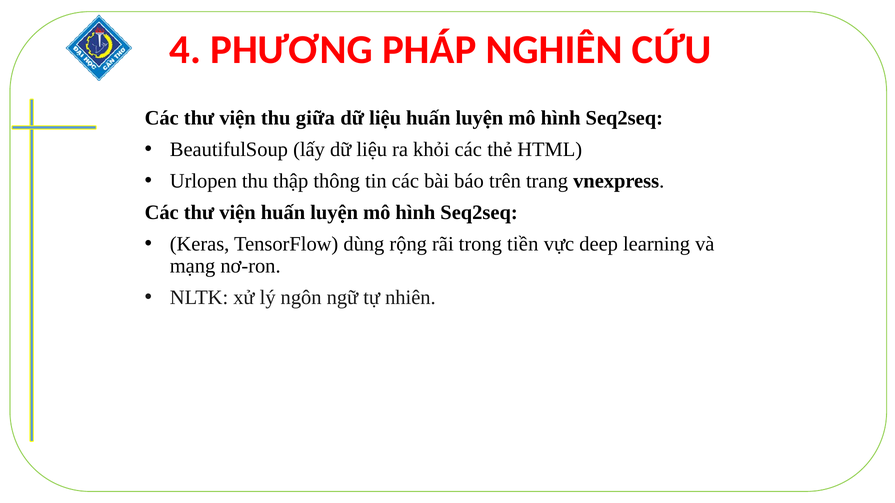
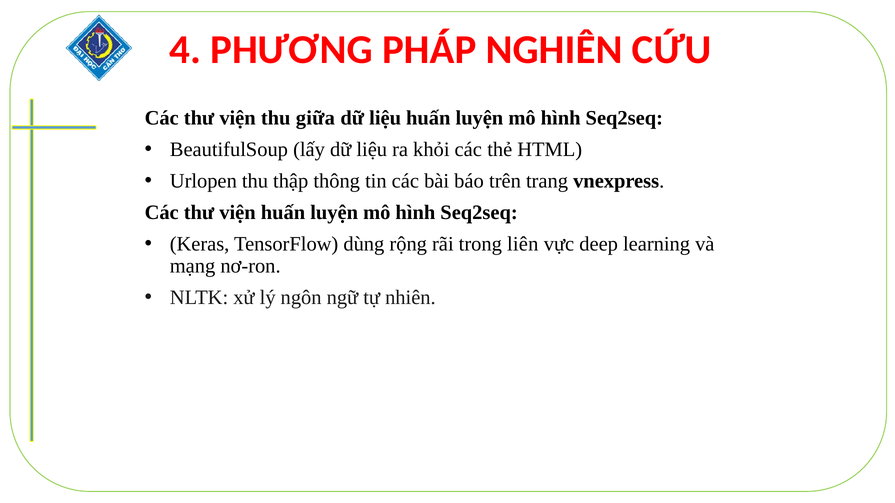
tiền: tiền -> liên
